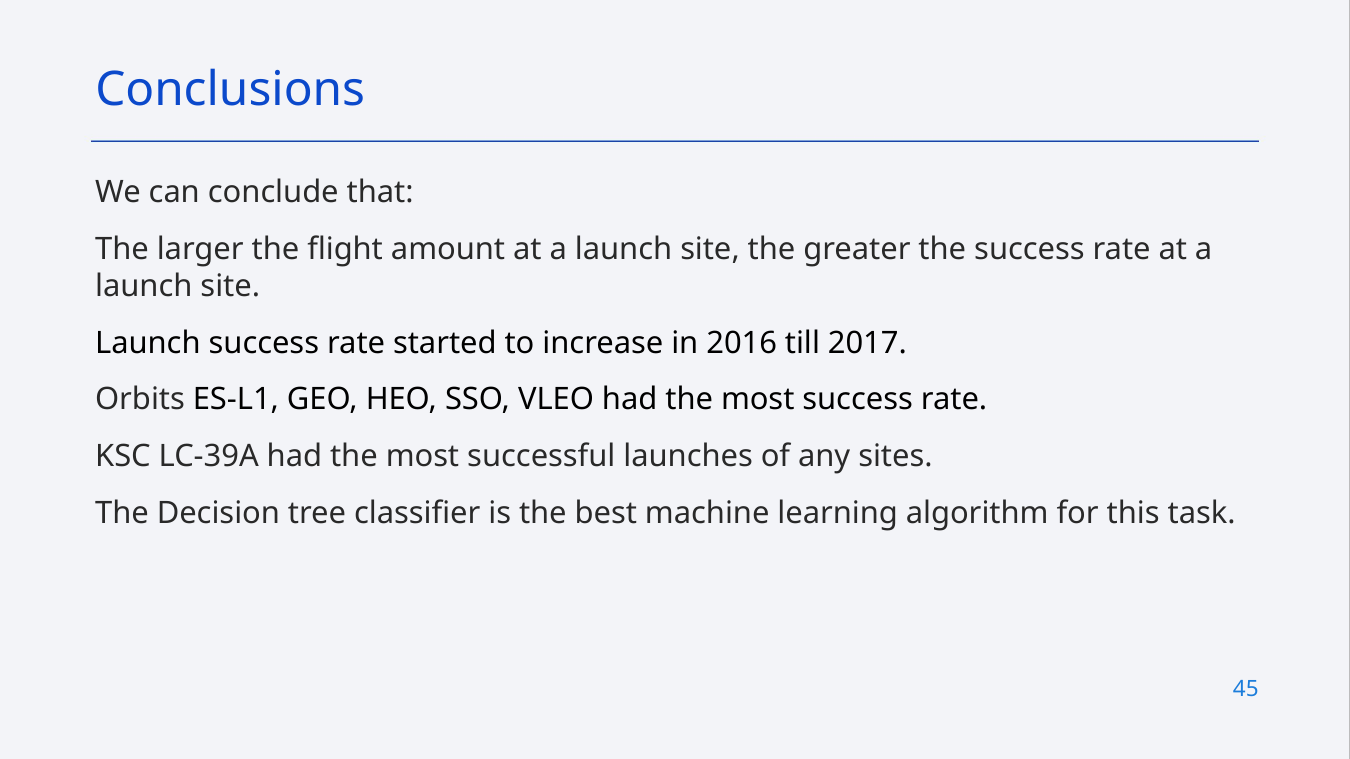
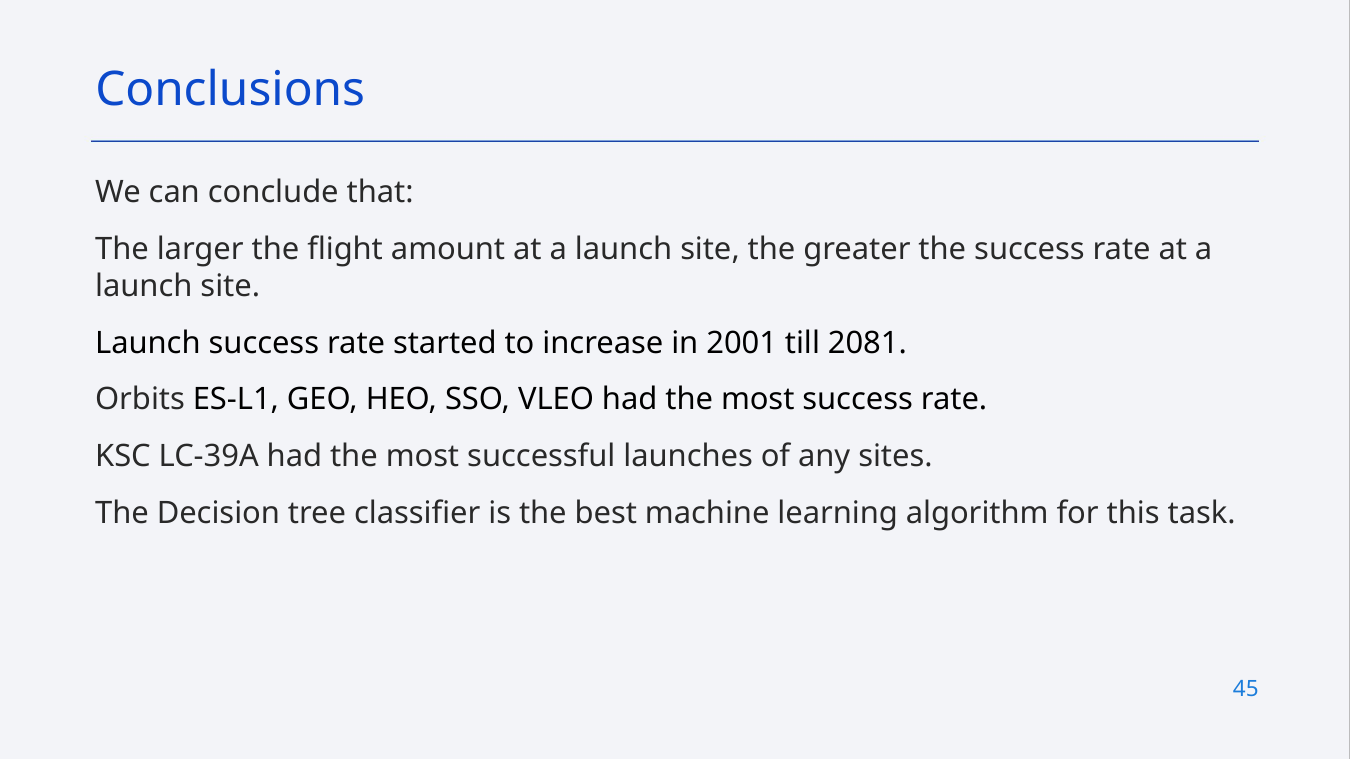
2016: 2016 -> 2001
2017: 2017 -> 2081
